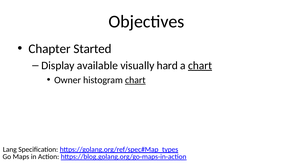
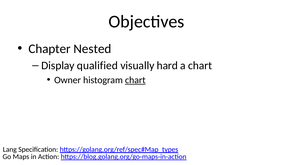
Started: Started -> Nested
available: available -> qualified
chart at (200, 65) underline: present -> none
